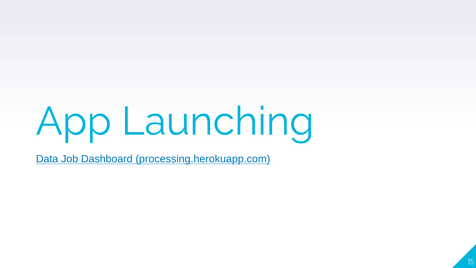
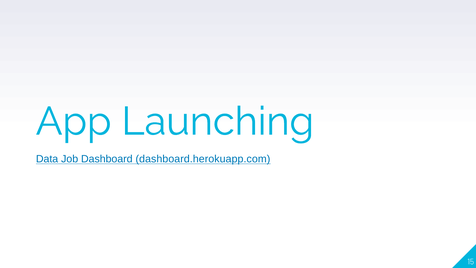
processing.herokuapp.com: processing.herokuapp.com -> dashboard.herokuapp.com
